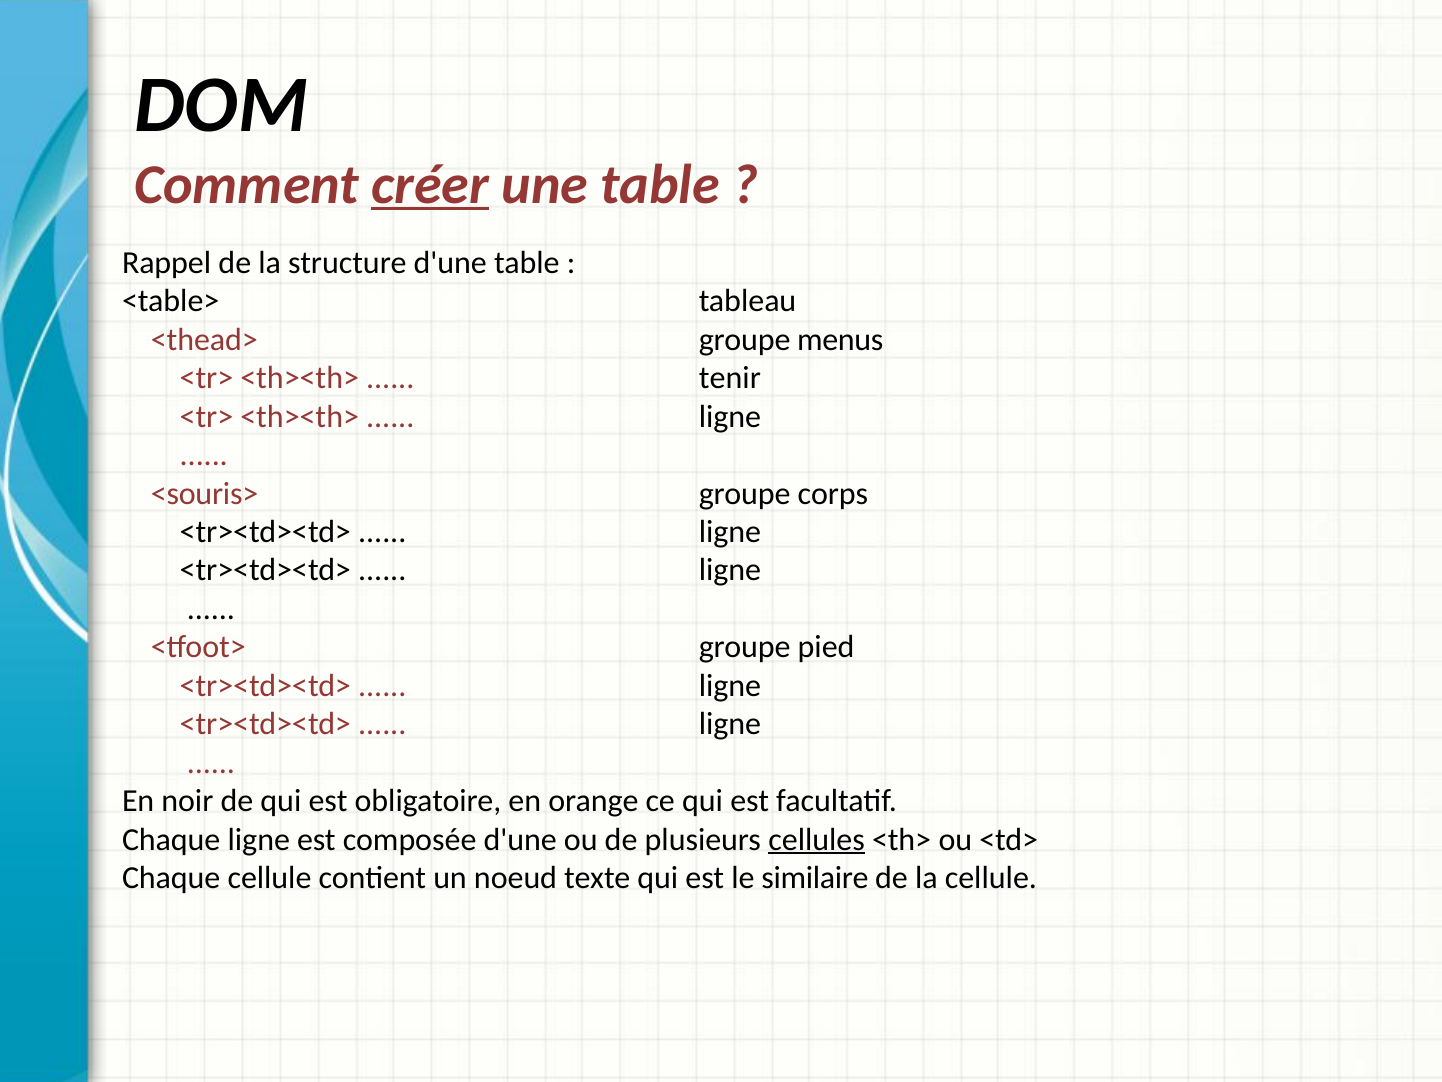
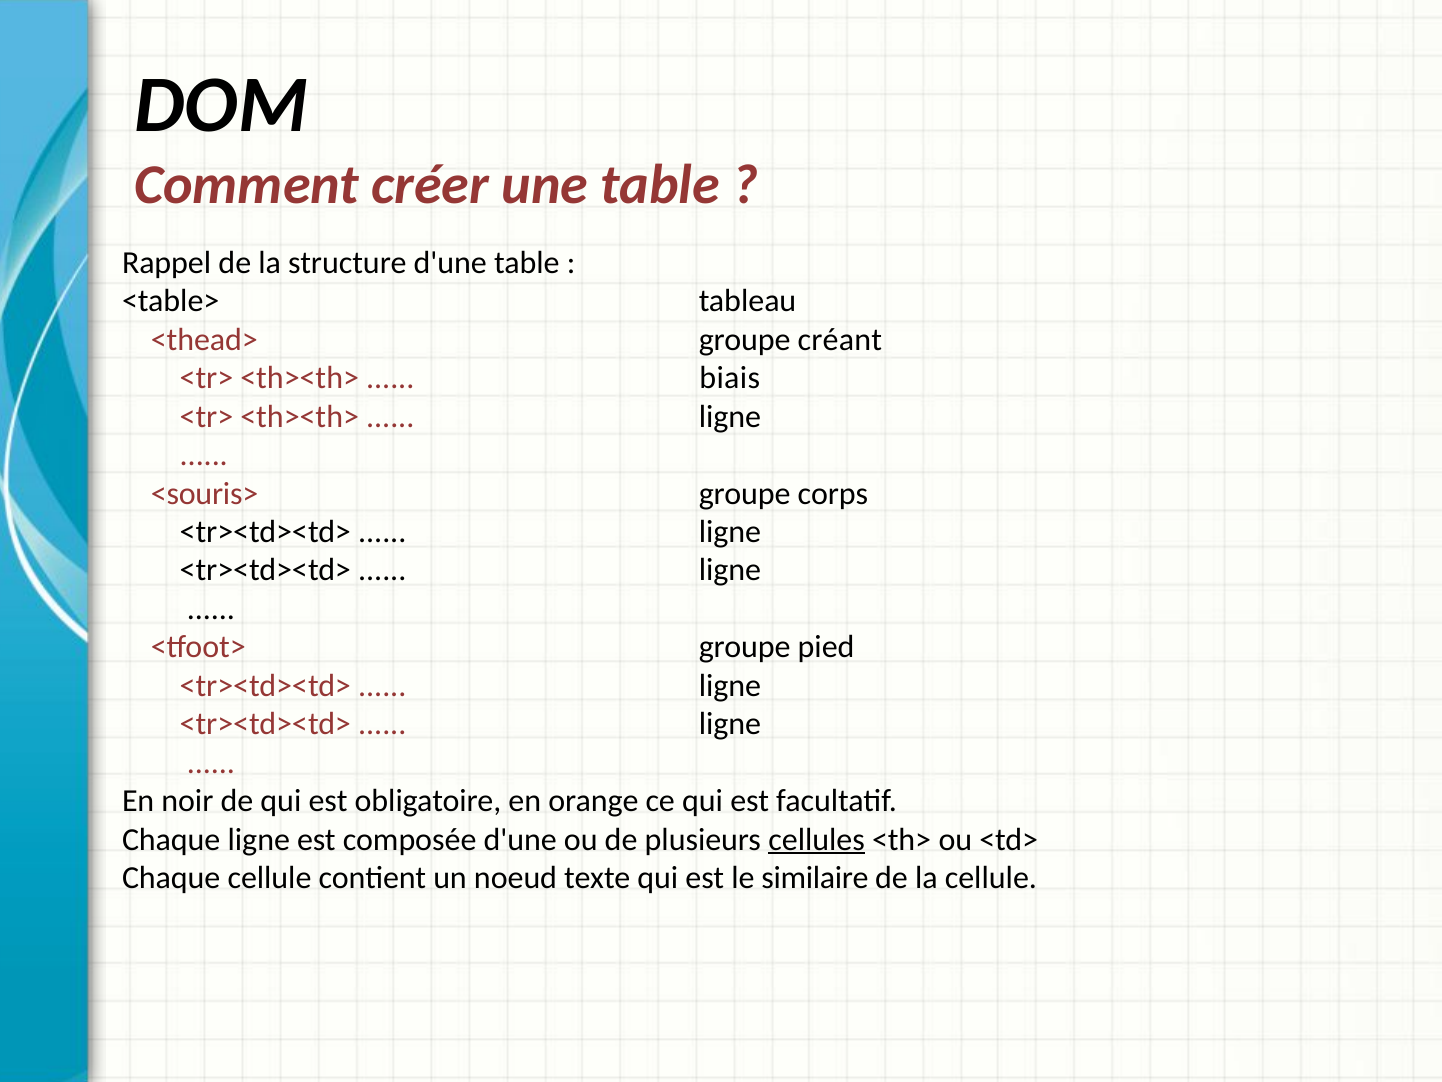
créer underline: present -> none
menus: menus -> créant
tenir: tenir -> biais
